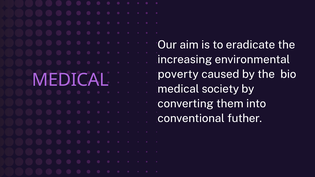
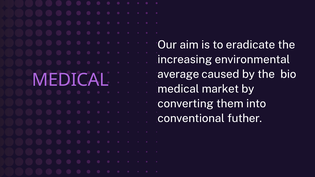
poverty: poverty -> average
society: society -> market
